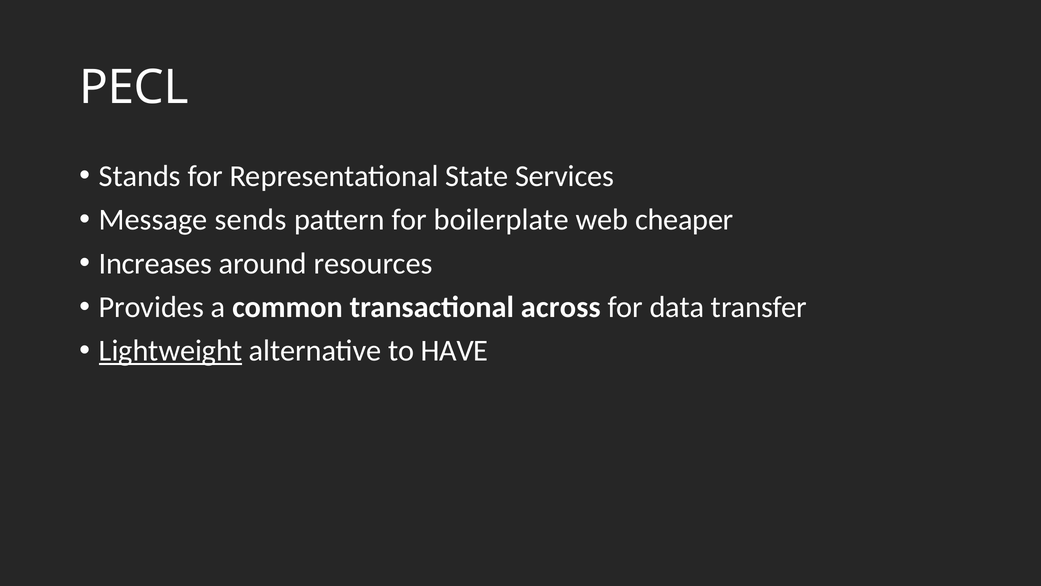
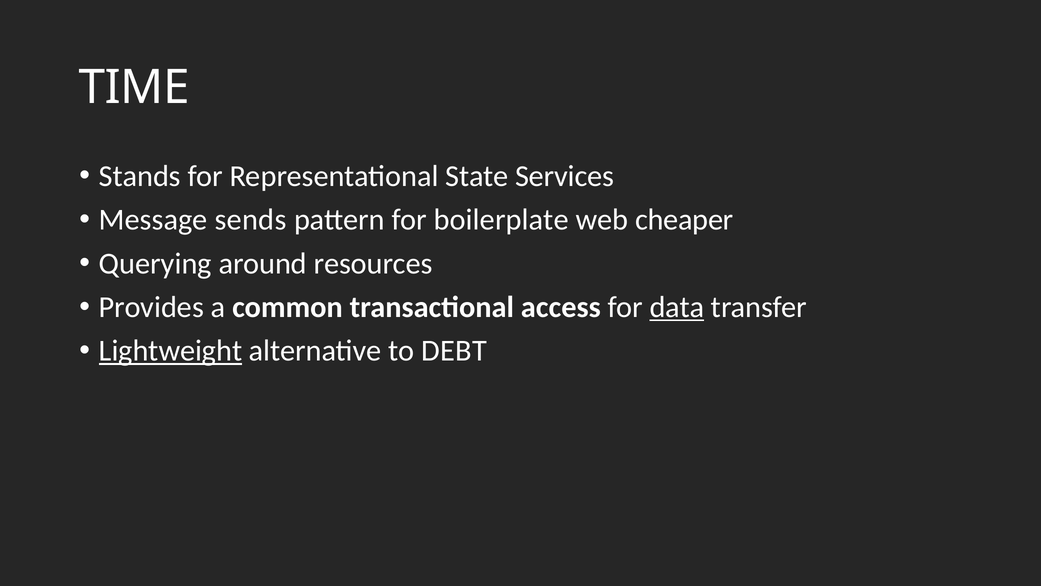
PECL: PECL -> TIME
Increases: Increases -> Querying
across: across -> access
data underline: none -> present
HAVE: HAVE -> DEBT
